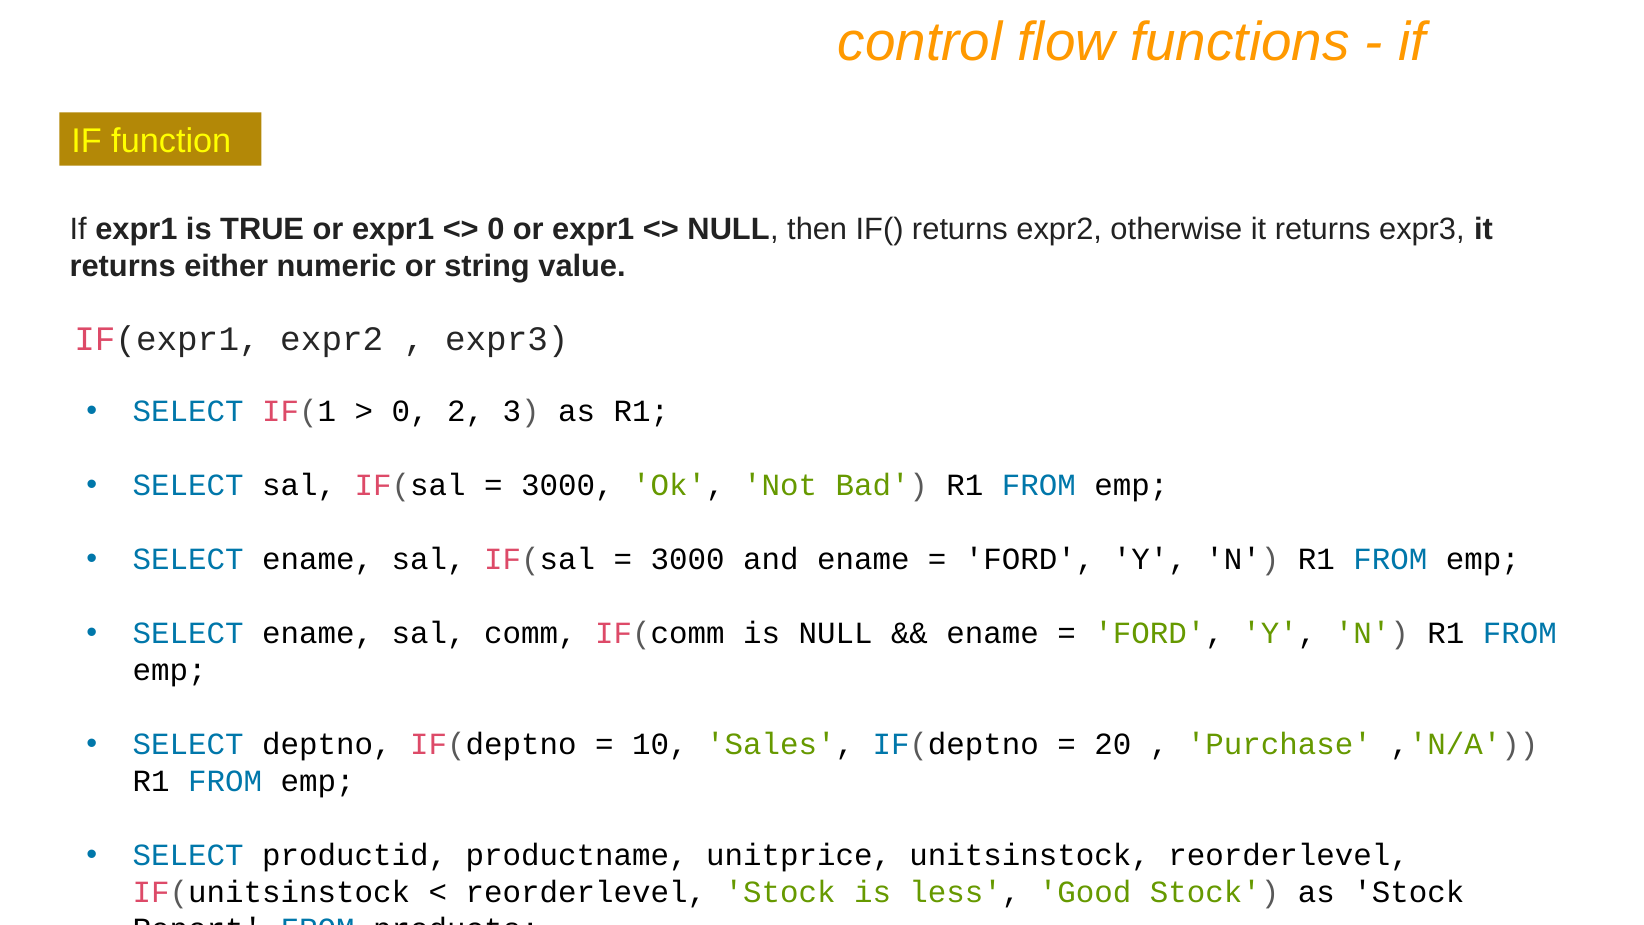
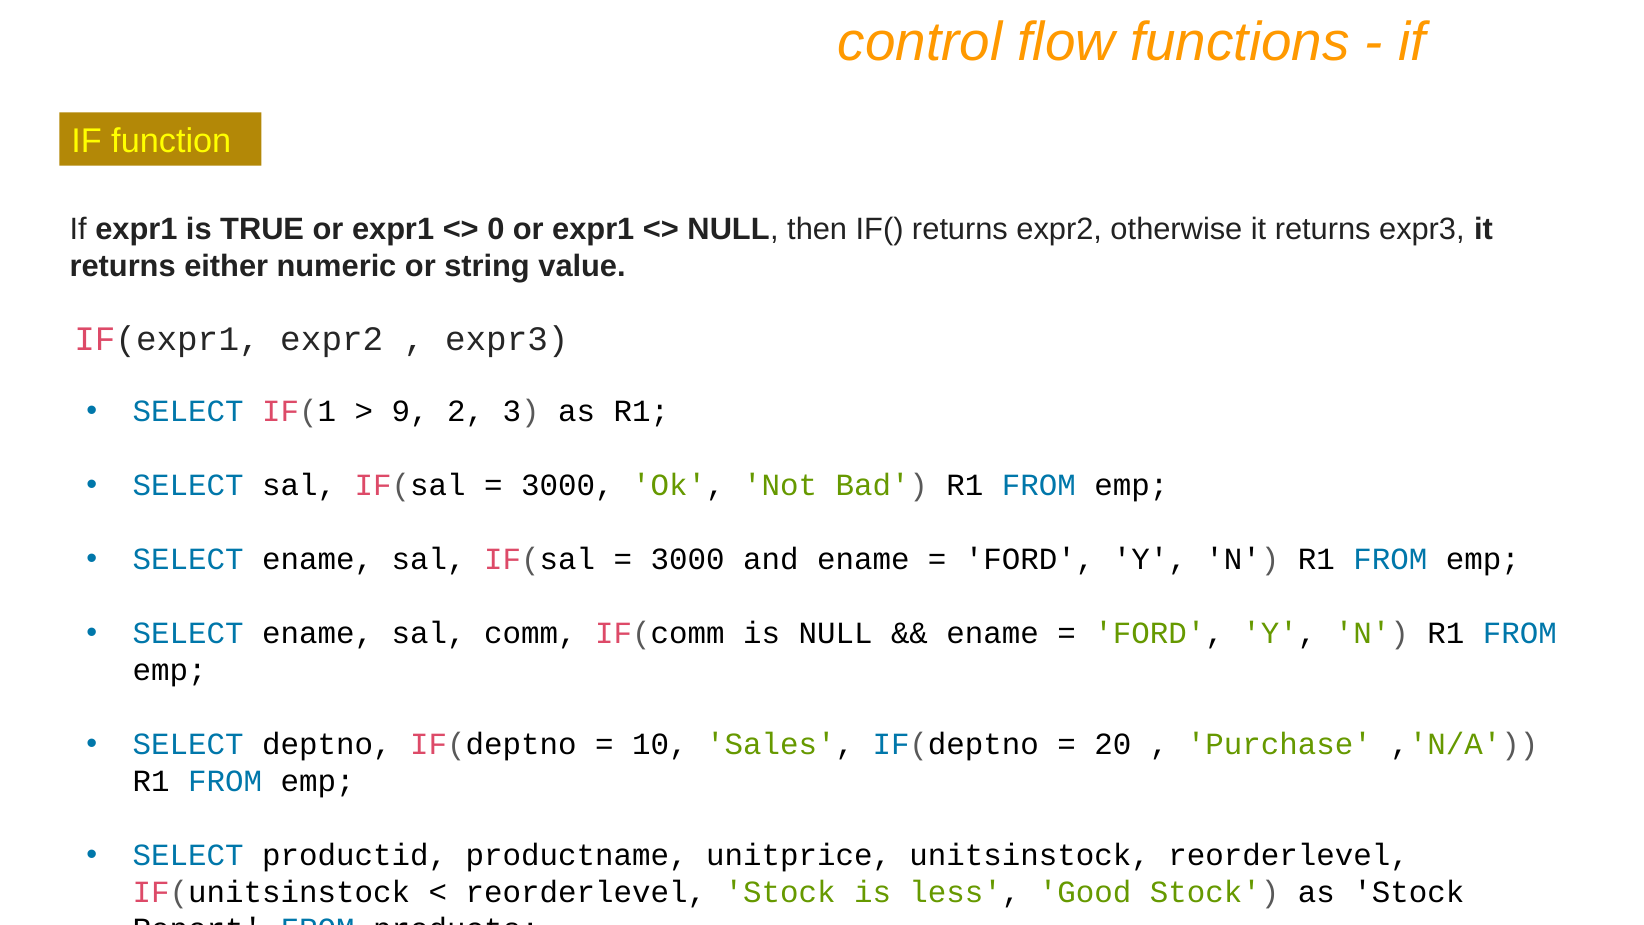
0 at (410, 411): 0 -> 9
